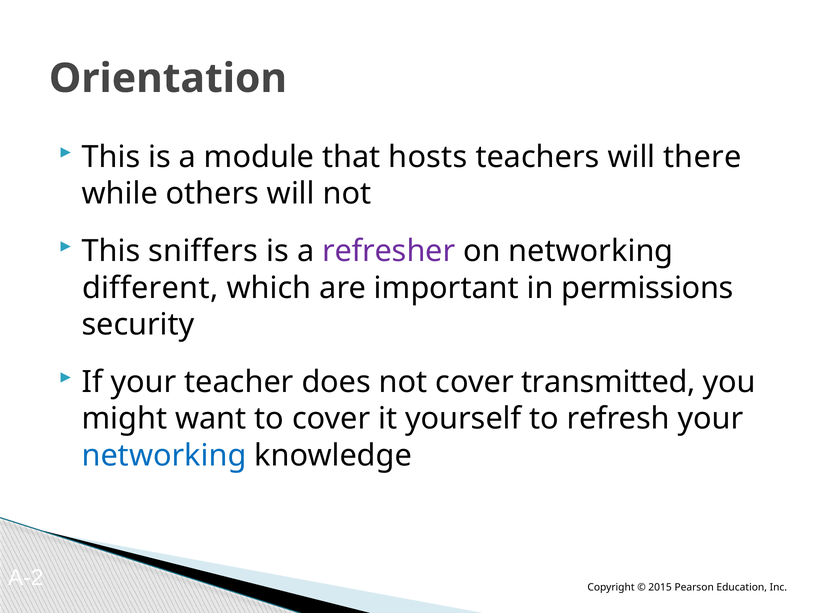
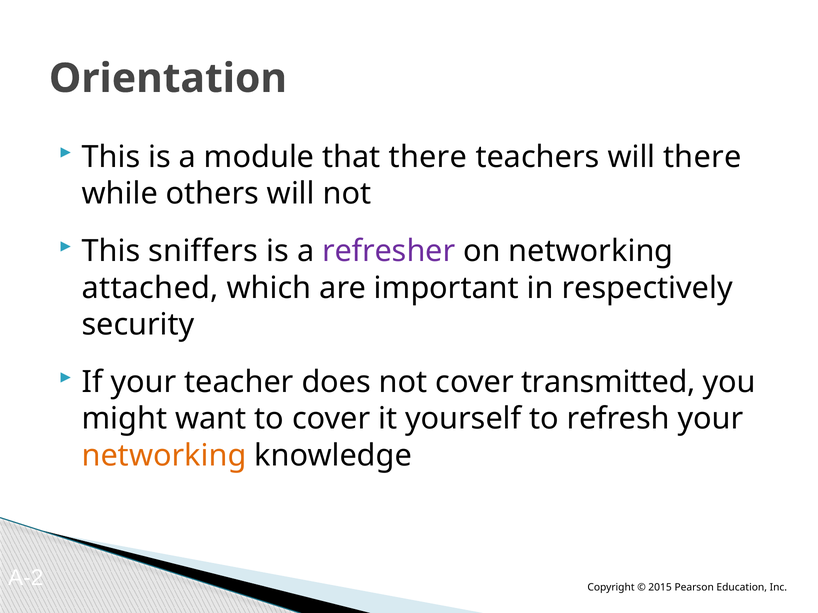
that hosts: hosts -> there
different: different -> attached
permissions: permissions -> respectively
networking at (164, 456) colour: blue -> orange
